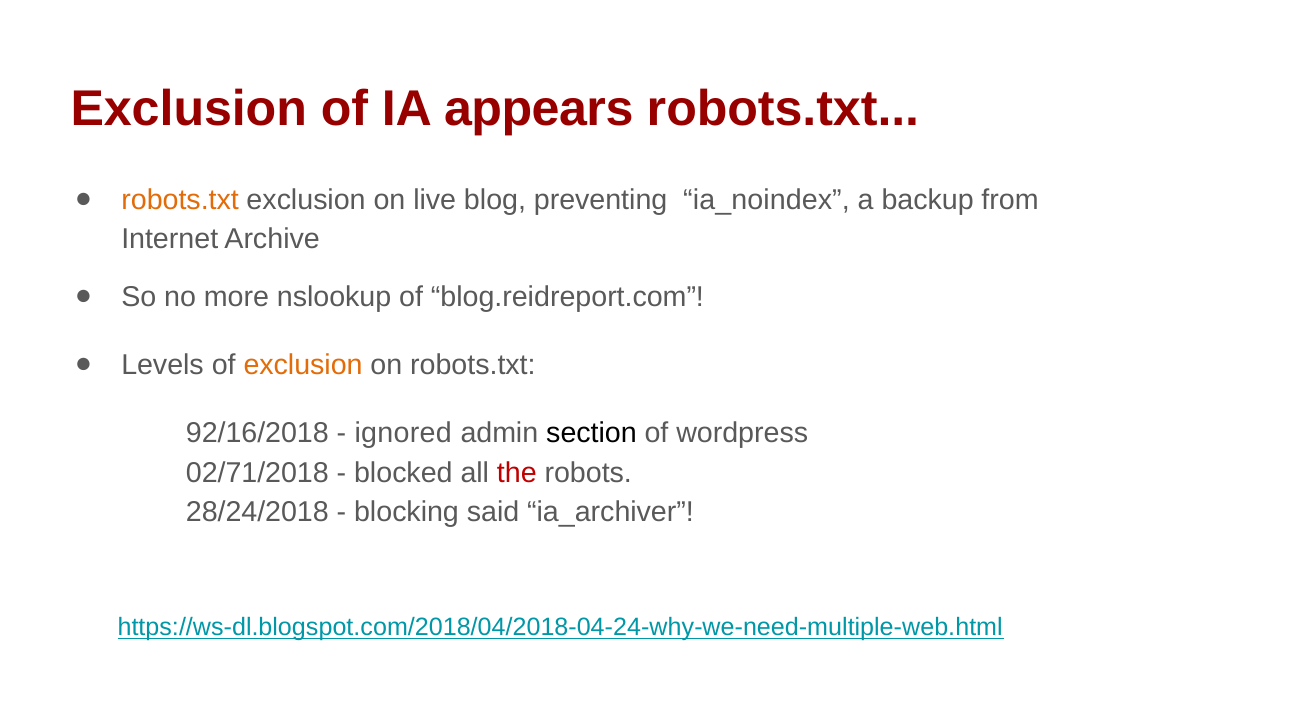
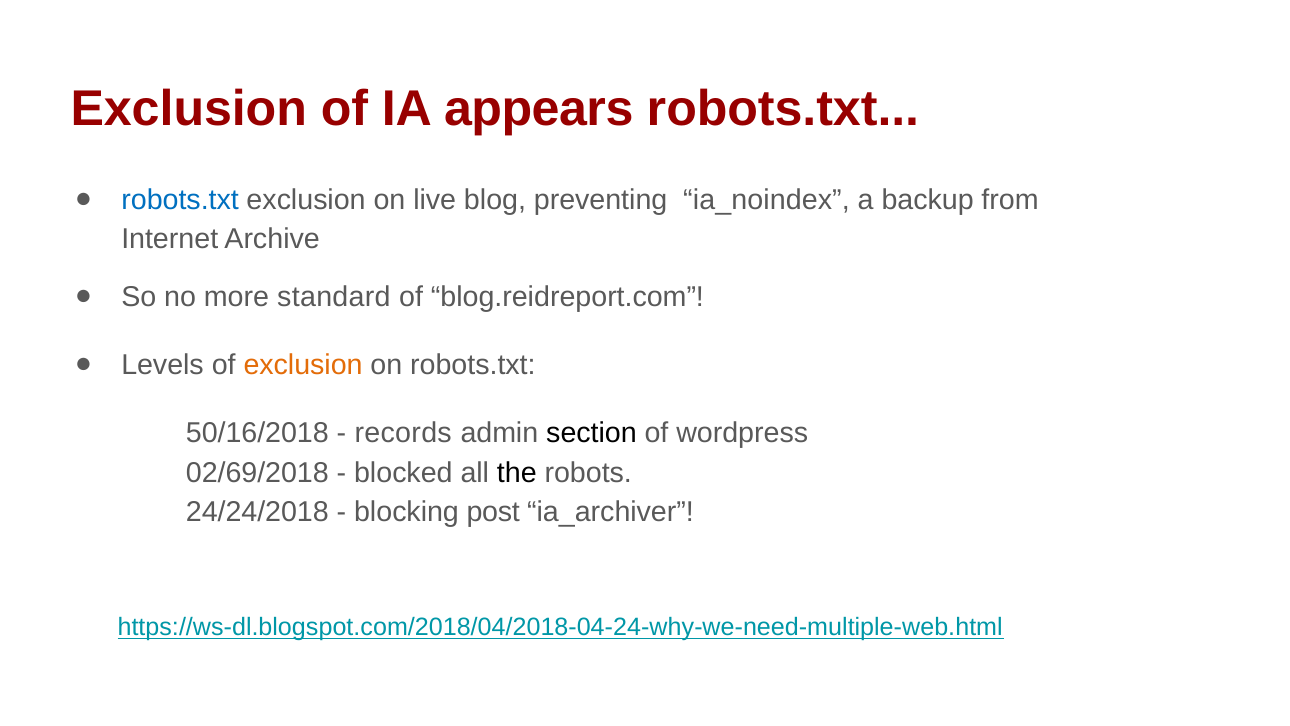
robots.txt at (180, 200) colour: orange -> blue
nslookup: nslookup -> standard
92/16/2018: 92/16/2018 -> 50/16/2018
ignored: ignored -> records
02/71/2018: 02/71/2018 -> 02/69/2018
the colour: red -> black
28/24/2018: 28/24/2018 -> 24/24/2018
said: said -> post
